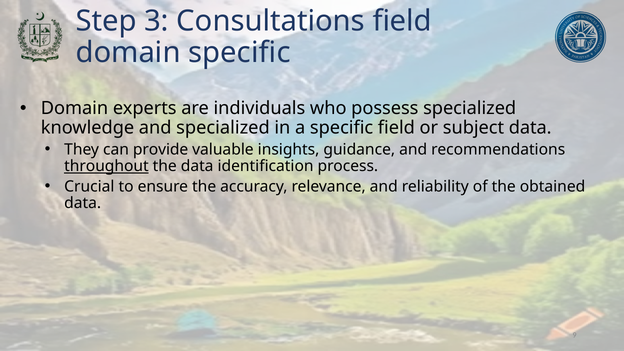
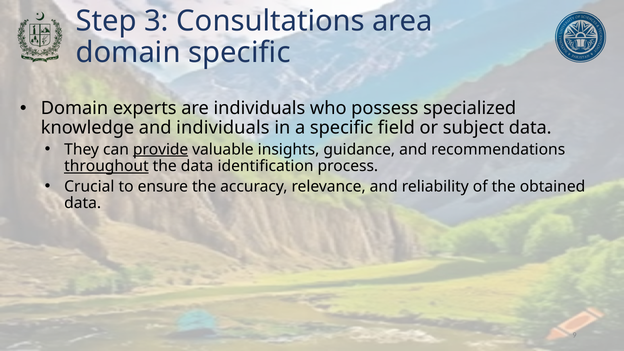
Consultations field: field -> area
and specialized: specialized -> individuals
provide underline: none -> present
